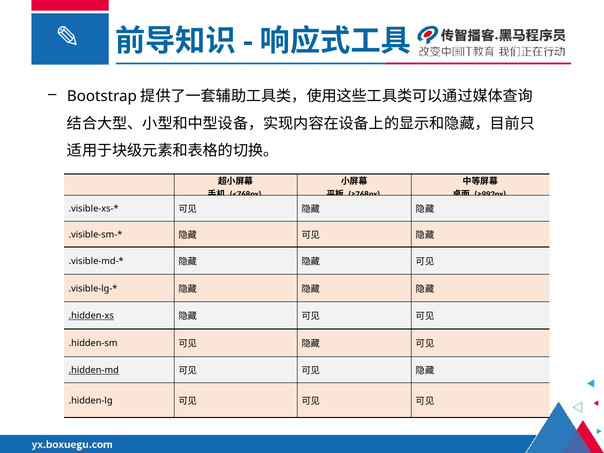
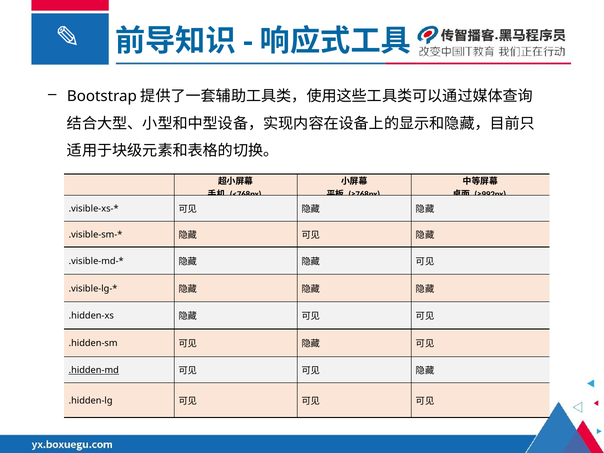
.hidden-xs underline: present -> none
